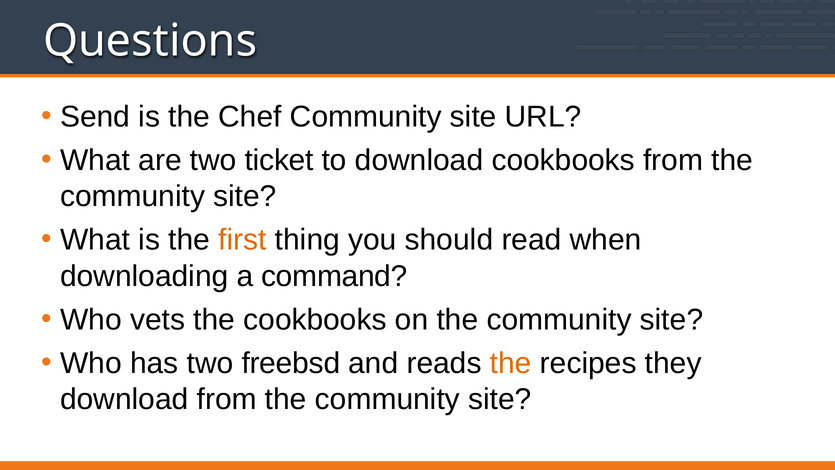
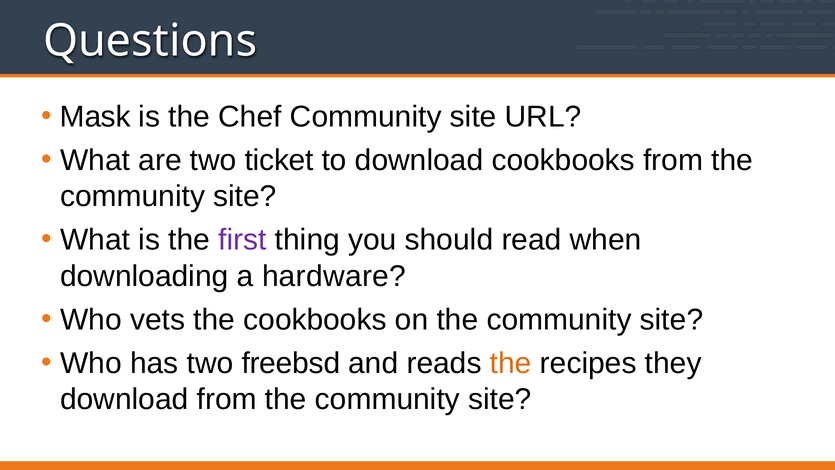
Send: Send -> Mask
first colour: orange -> purple
command: command -> hardware
